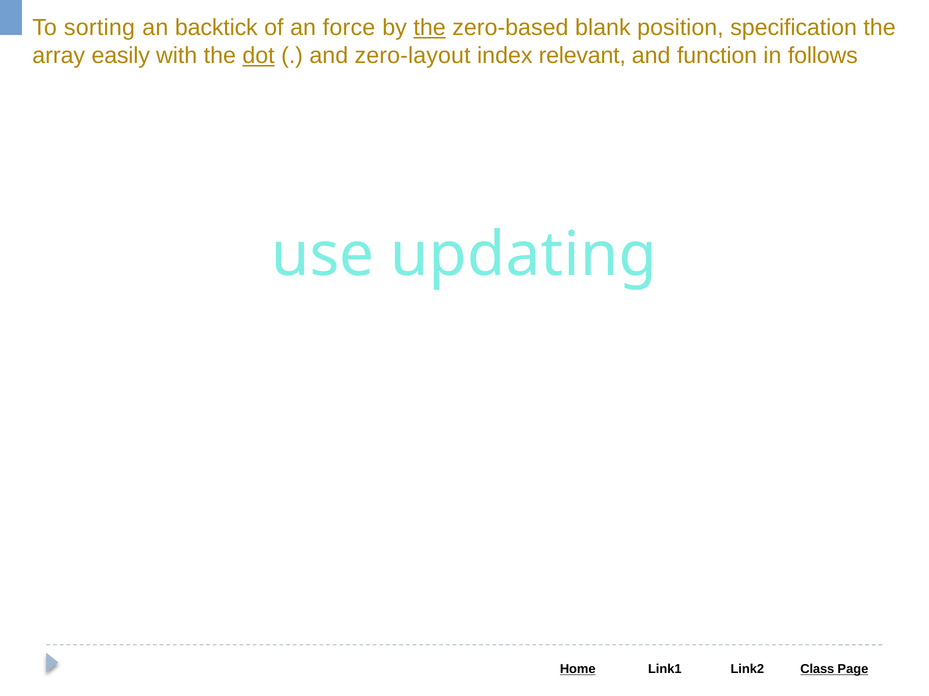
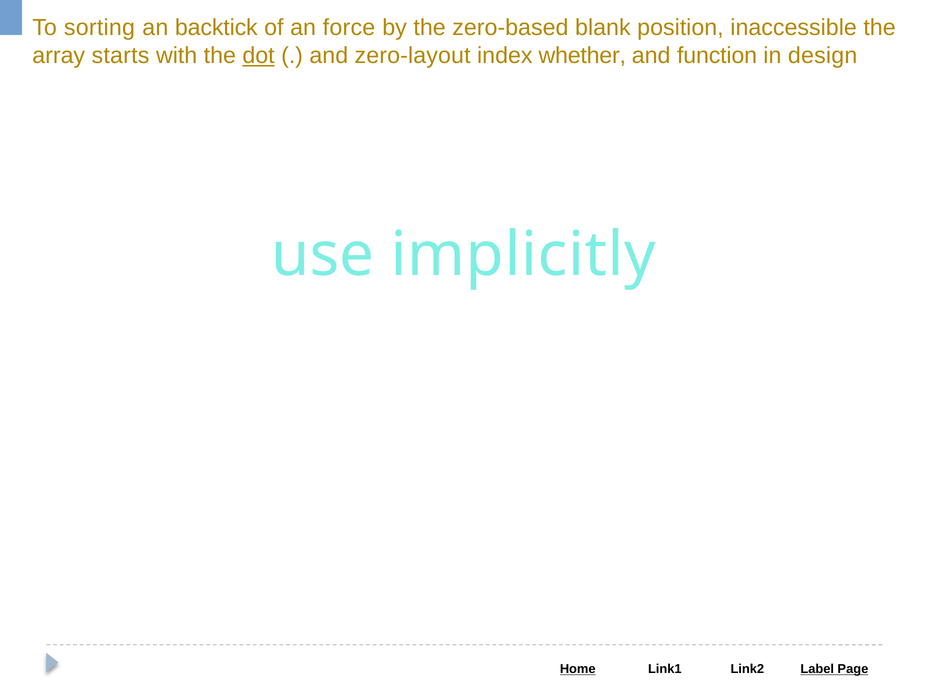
the at (430, 28) underline: present -> none
specification: specification -> inaccessible
easily: easily -> starts
relevant: relevant -> whether
follows: follows -> design
updating: updating -> implicitly
Class: Class -> Label
